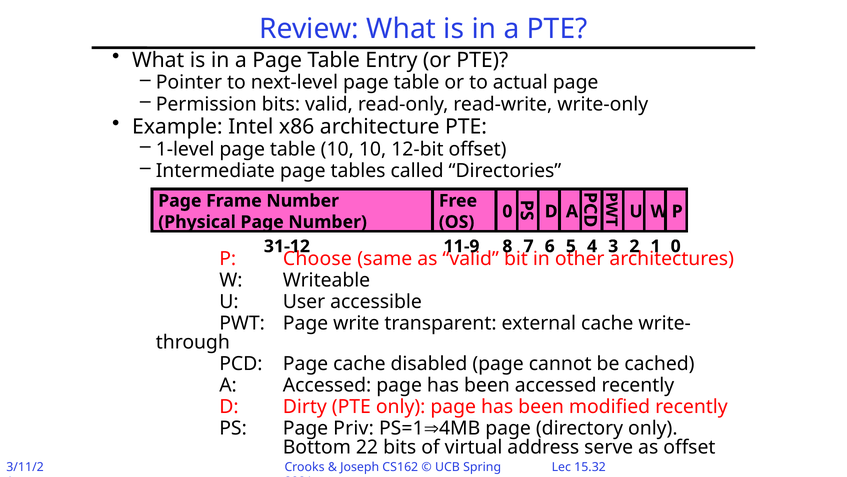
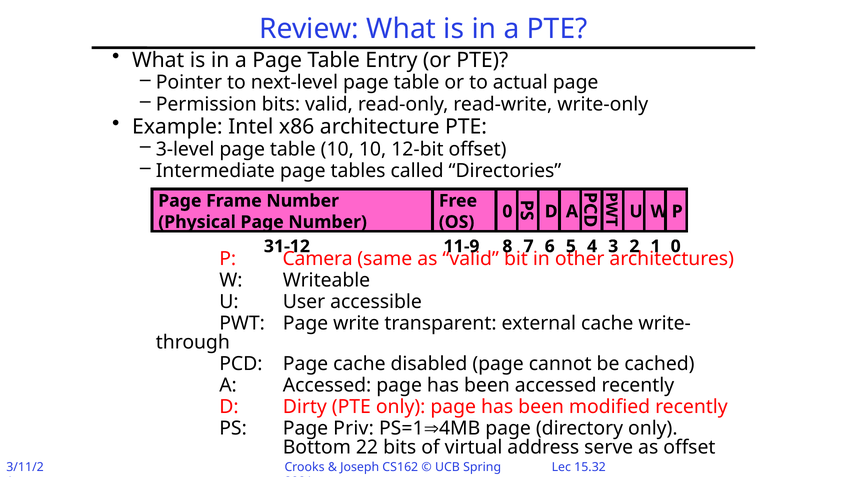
1-level: 1-level -> 3-level
Choose: Choose -> Camera
